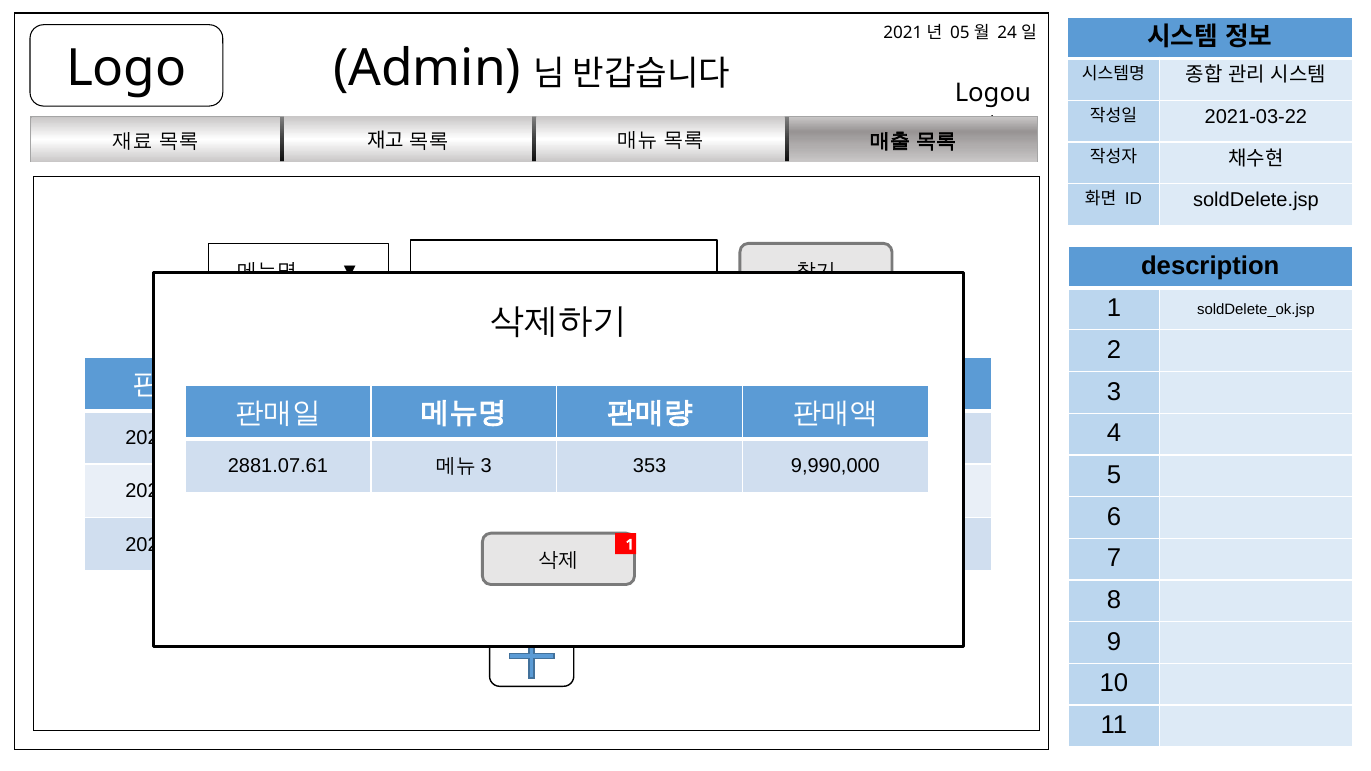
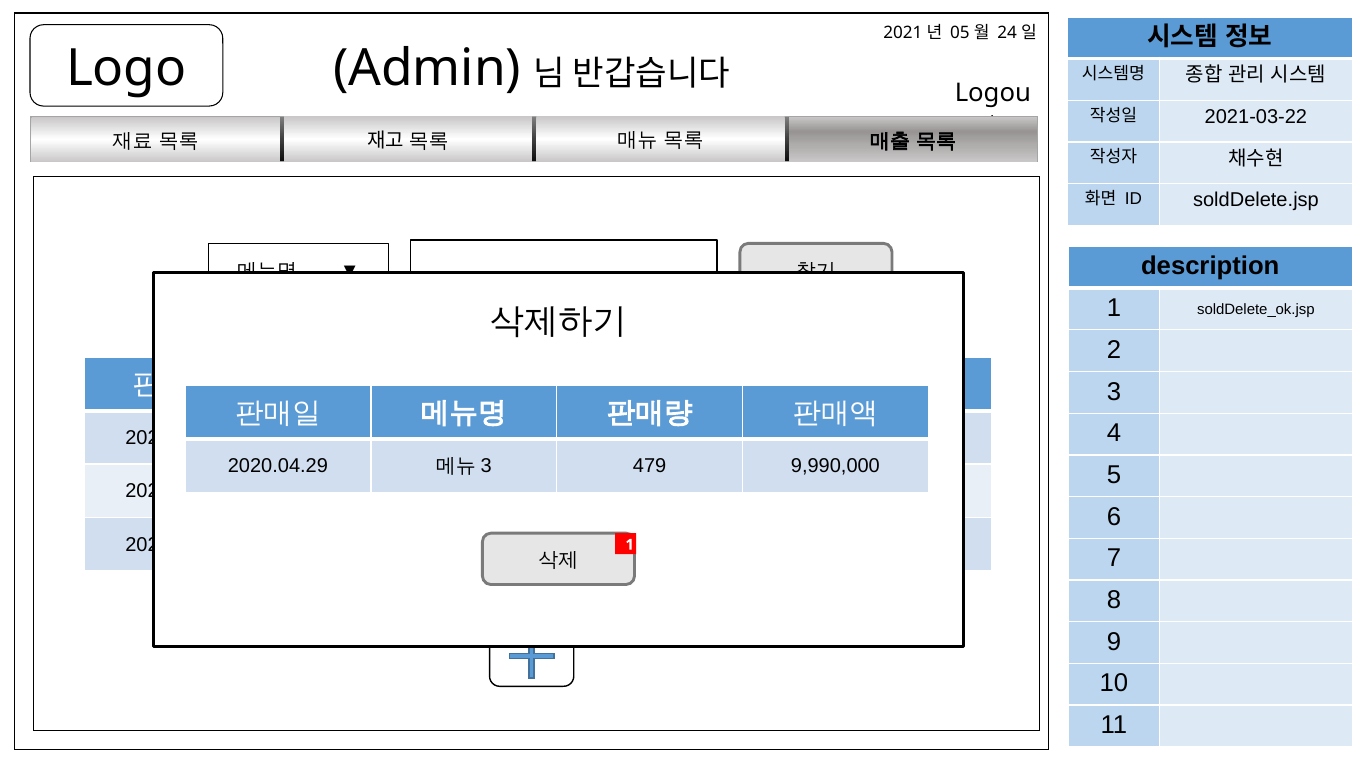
2881.07.61: 2881.07.61 -> 2020.04.29
353: 353 -> 479
